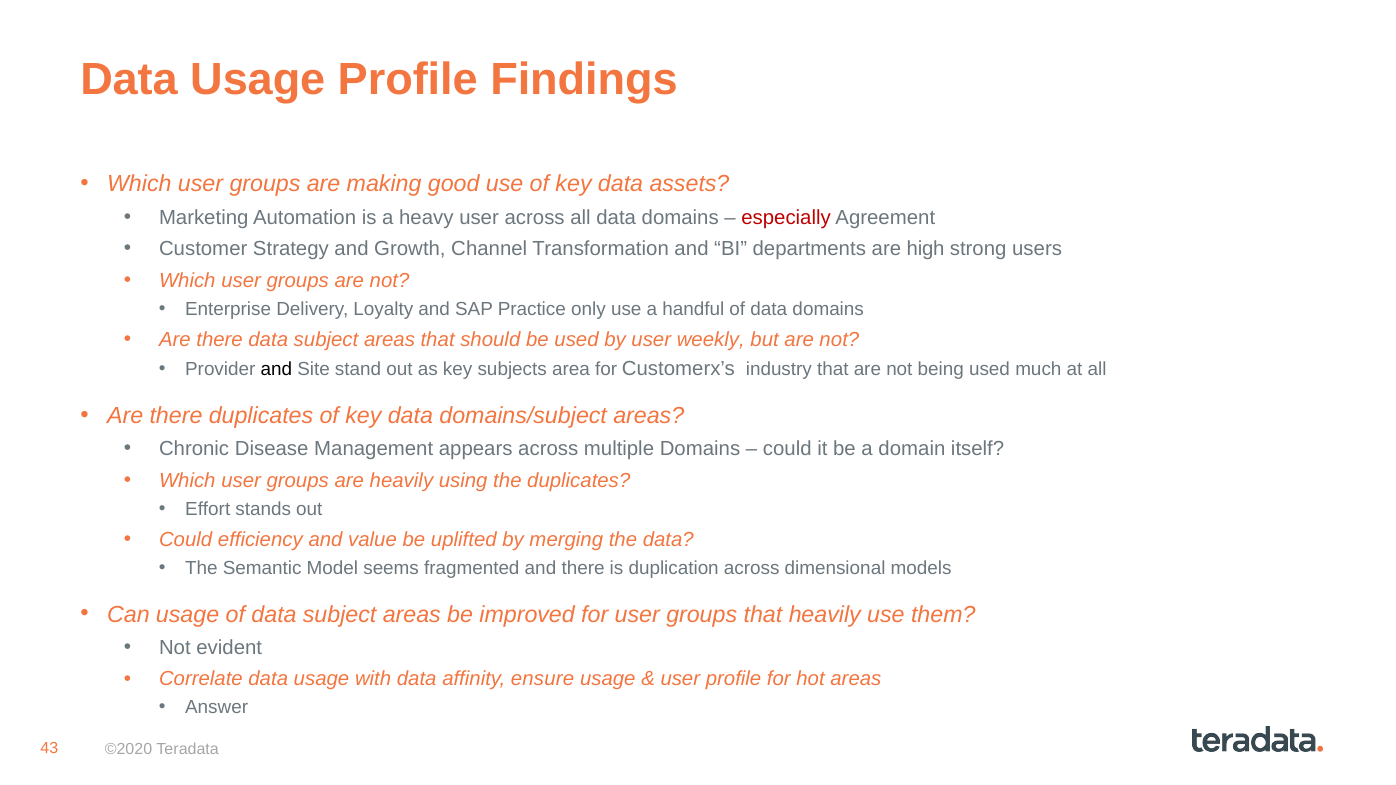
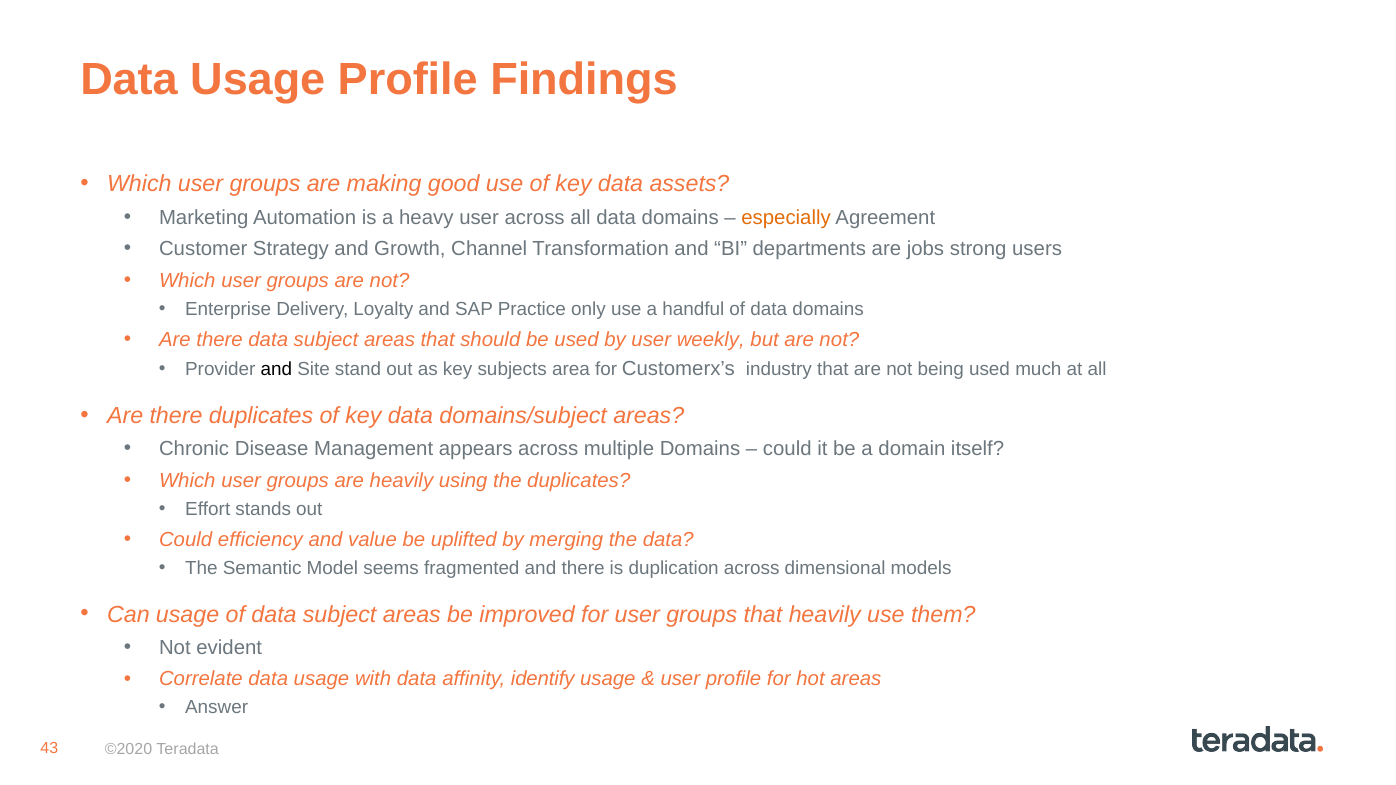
especially colour: red -> orange
high: high -> jobs
ensure: ensure -> identify
